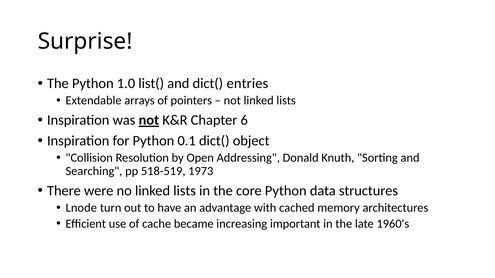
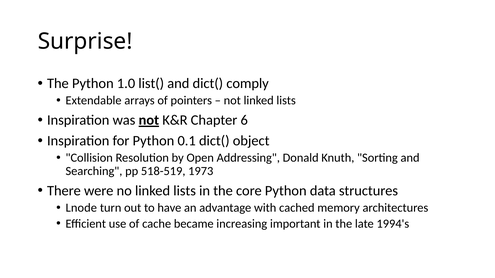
entries: entries -> comply
1960's: 1960's -> 1994's
